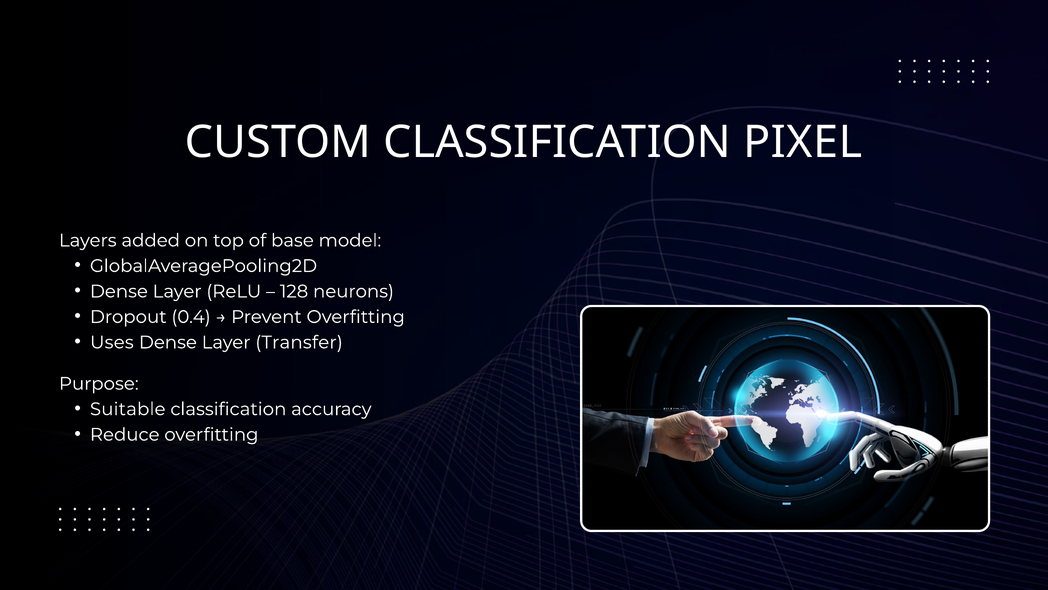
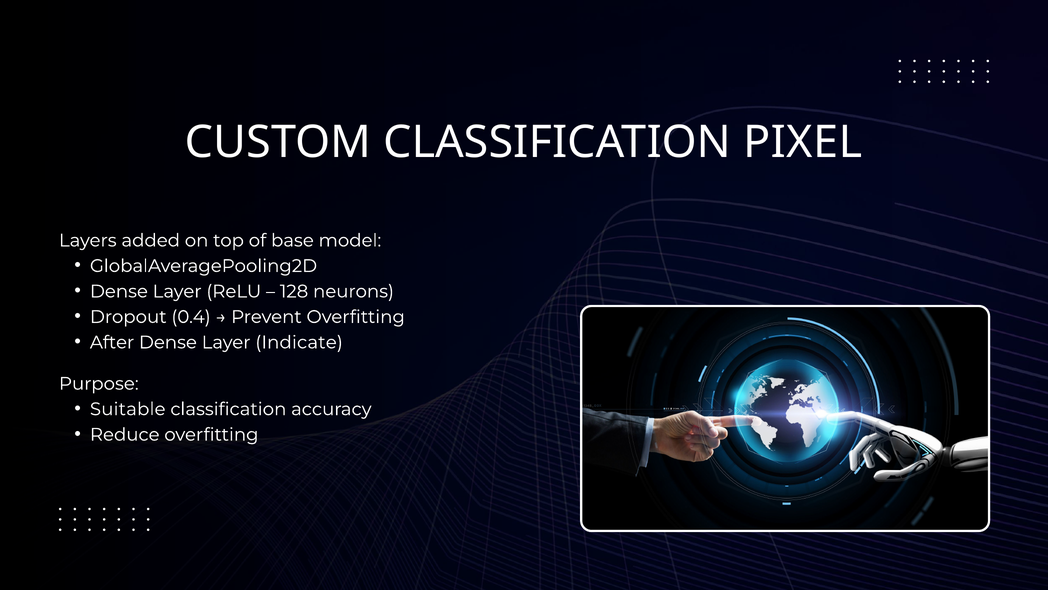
Uses: Uses -> After
Transfer: Transfer -> Indicate
